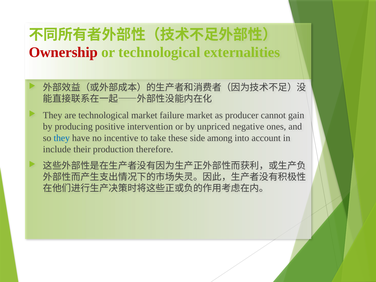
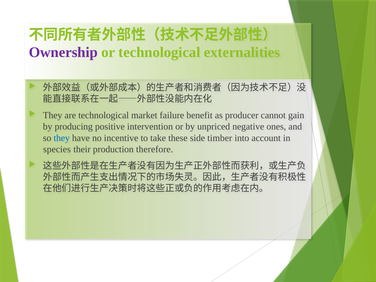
Ownership colour: red -> purple
failure market: market -> benefit
among: among -> timber
include: include -> species
